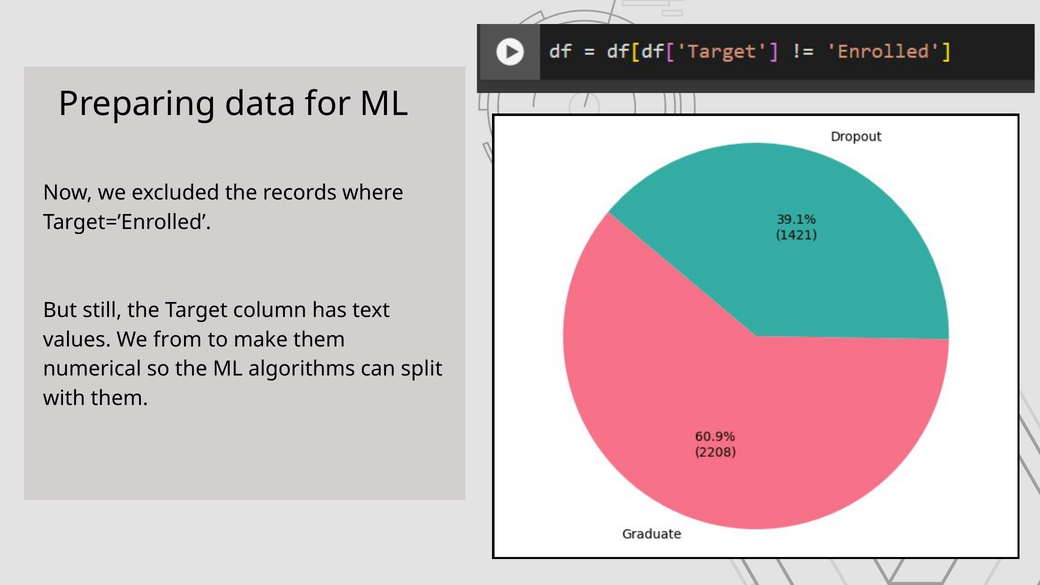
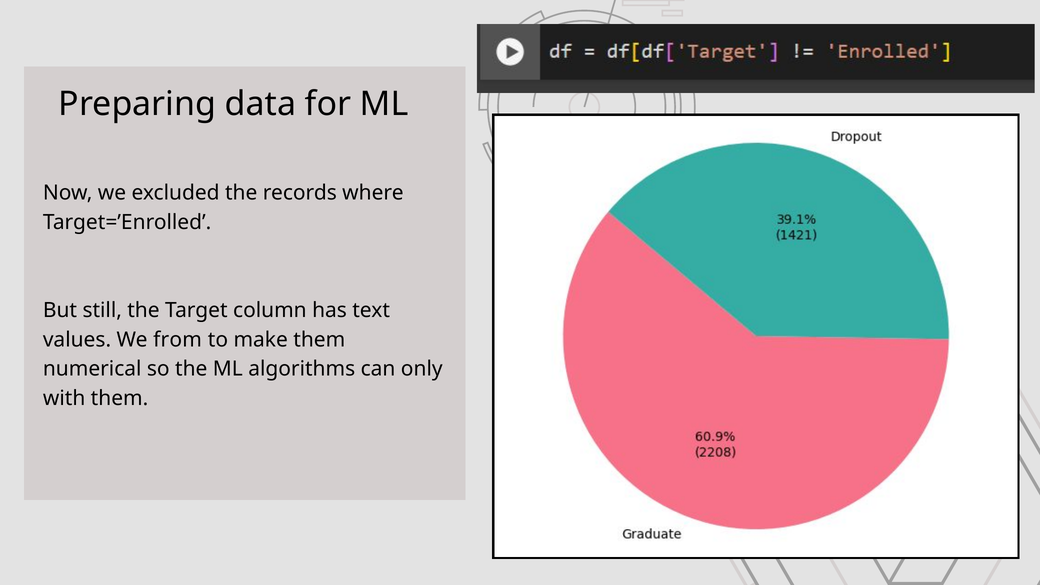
split: split -> only
